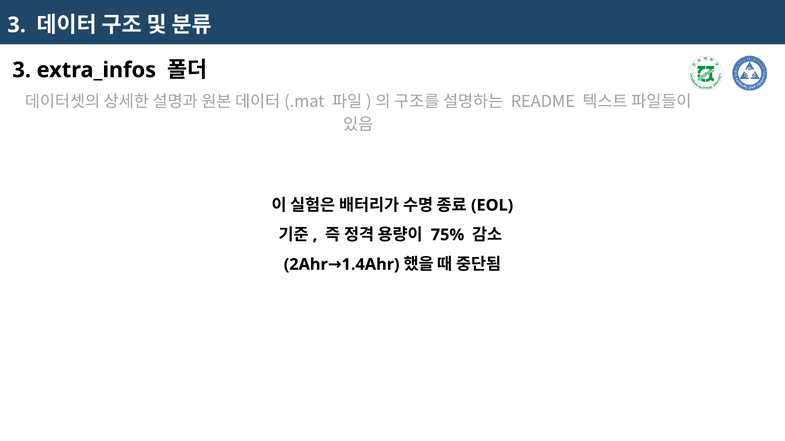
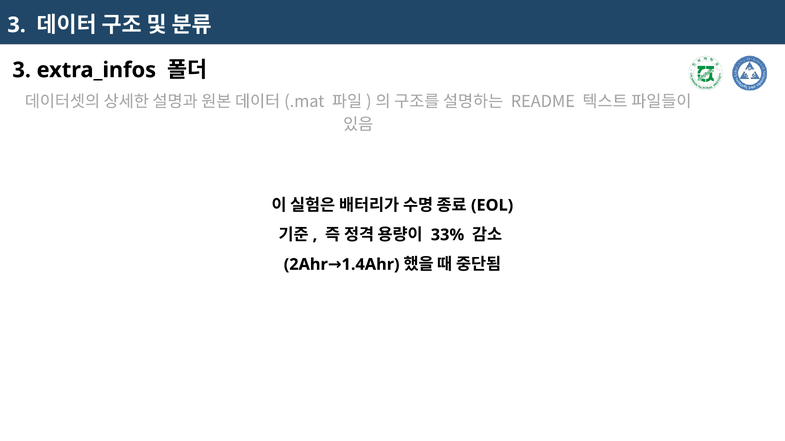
75%: 75% -> 33%
